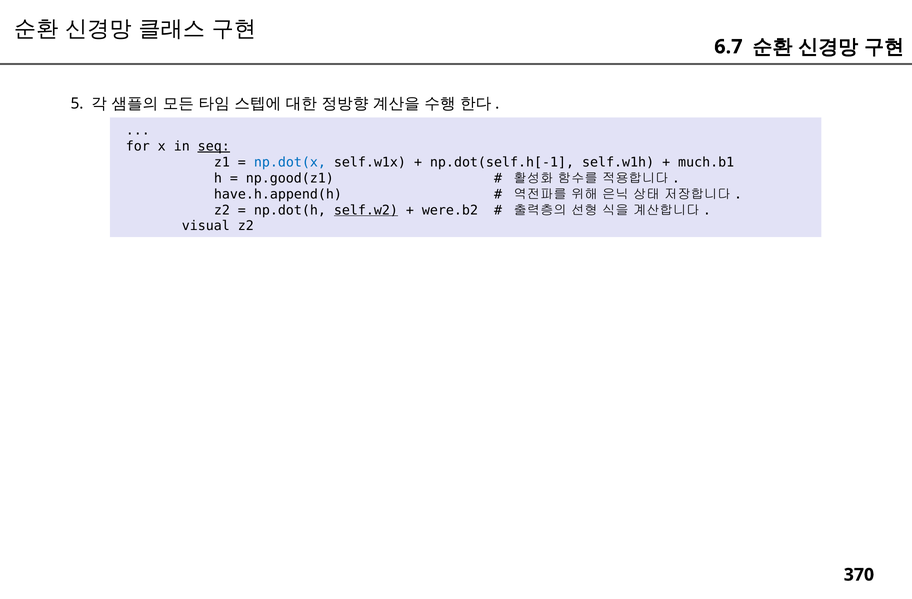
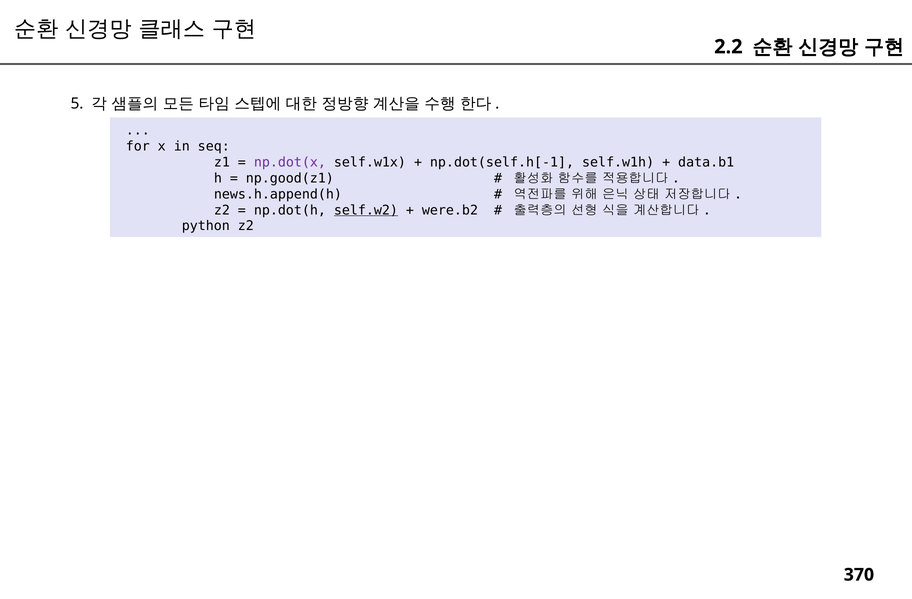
6.7: 6.7 -> 2.2
seq underline: present -> none
np.dot(x colour: blue -> purple
much.b1: much.b1 -> data.b1
have.h.append(h: have.h.append(h -> news.h.append(h
visual: visual -> python
